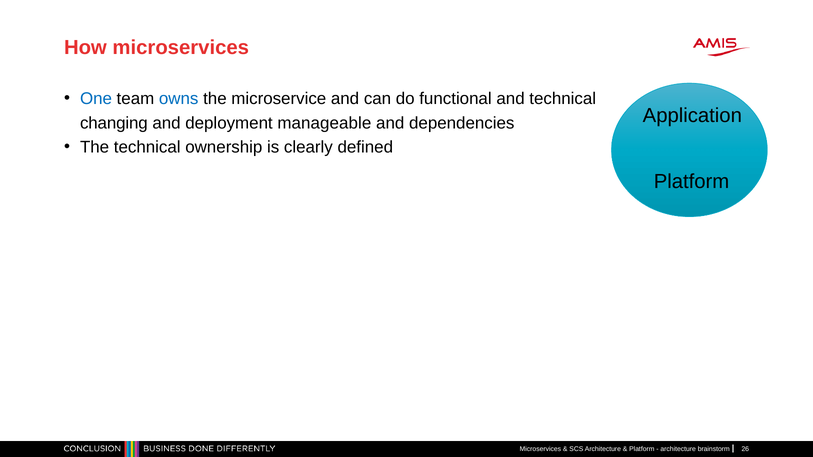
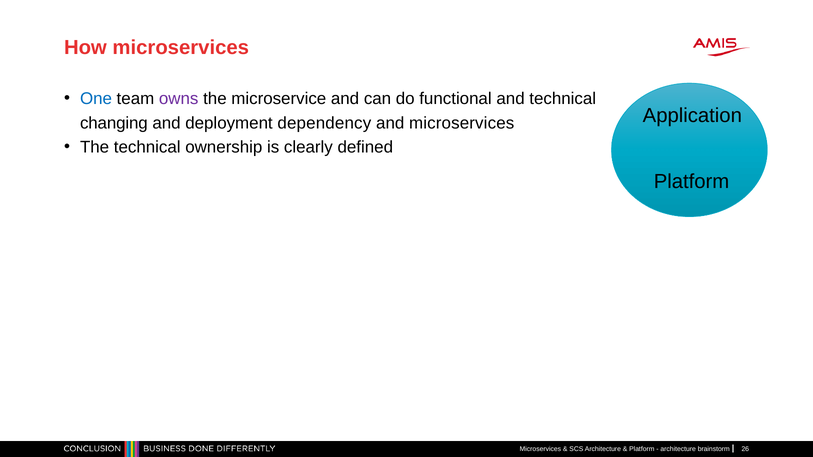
owns colour: blue -> purple
manageable: manageable -> dependency
and dependencies: dependencies -> microservices
